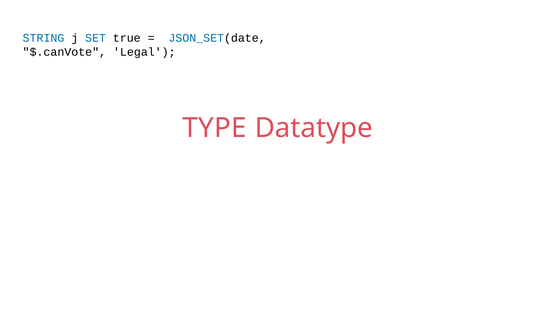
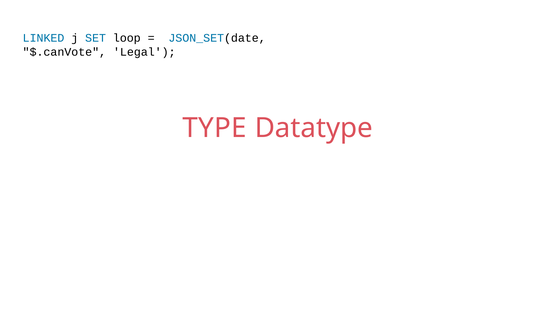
STRING: STRING -> LINKED
true: true -> loop
